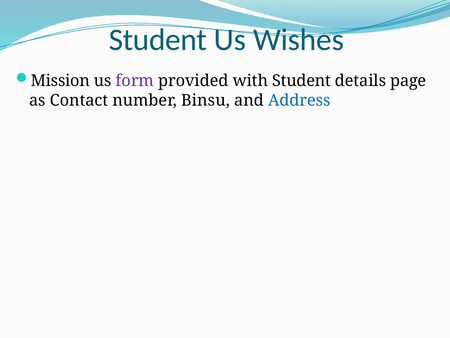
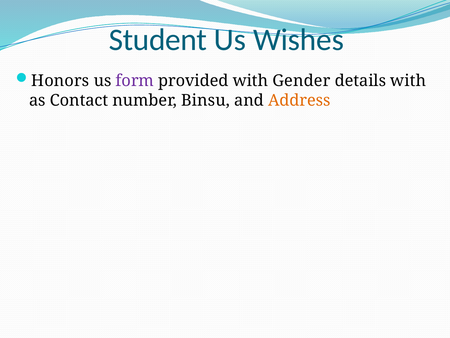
Mission: Mission -> Honors
with Student: Student -> Gender
details page: page -> with
Address colour: blue -> orange
